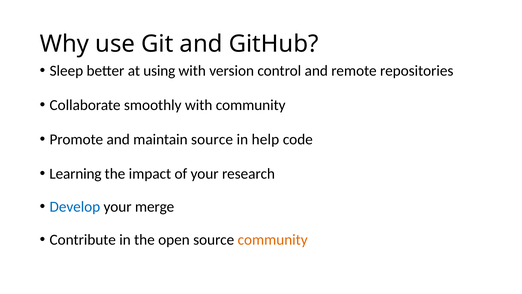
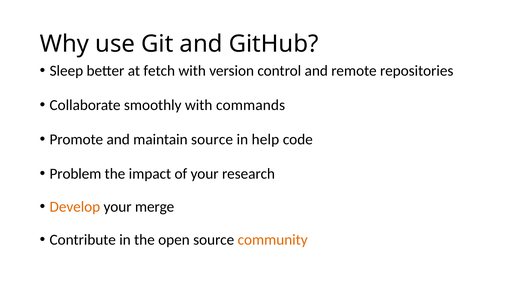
using: using -> fetch
with community: community -> commands
Learning: Learning -> Problem
Develop colour: blue -> orange
